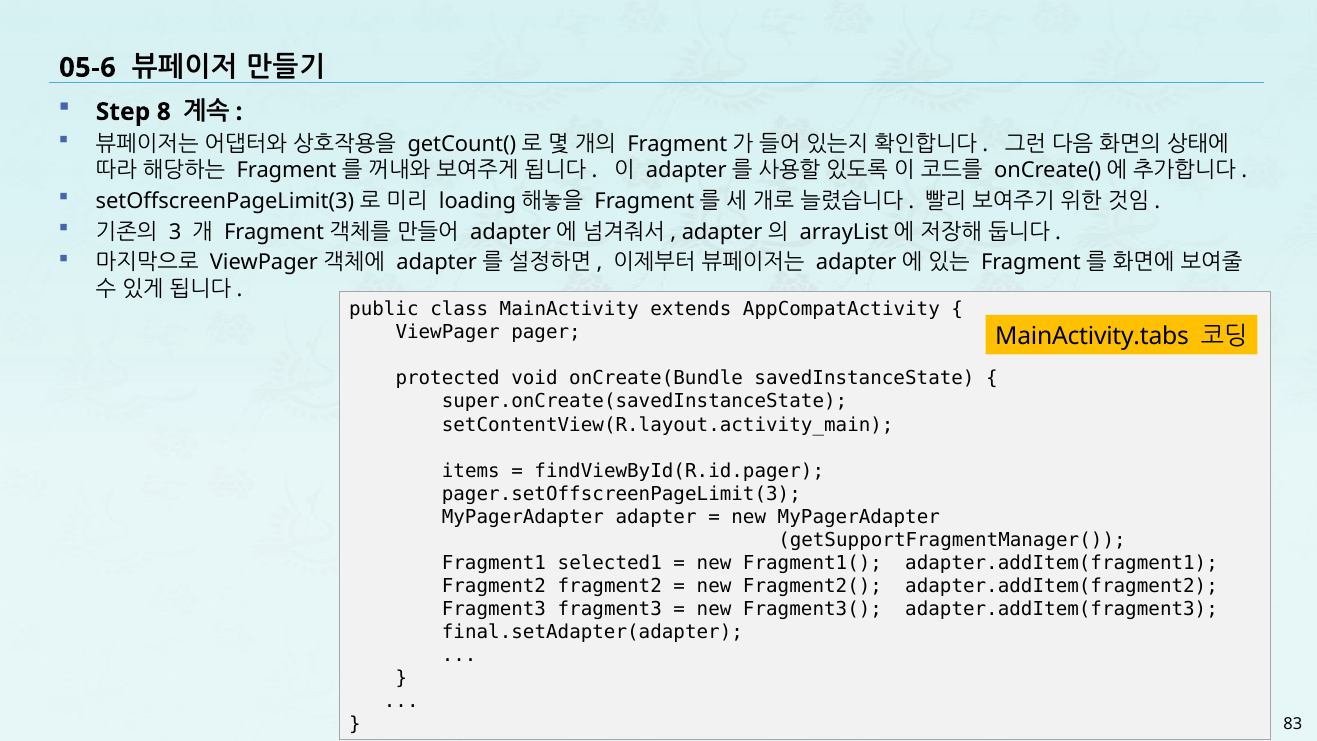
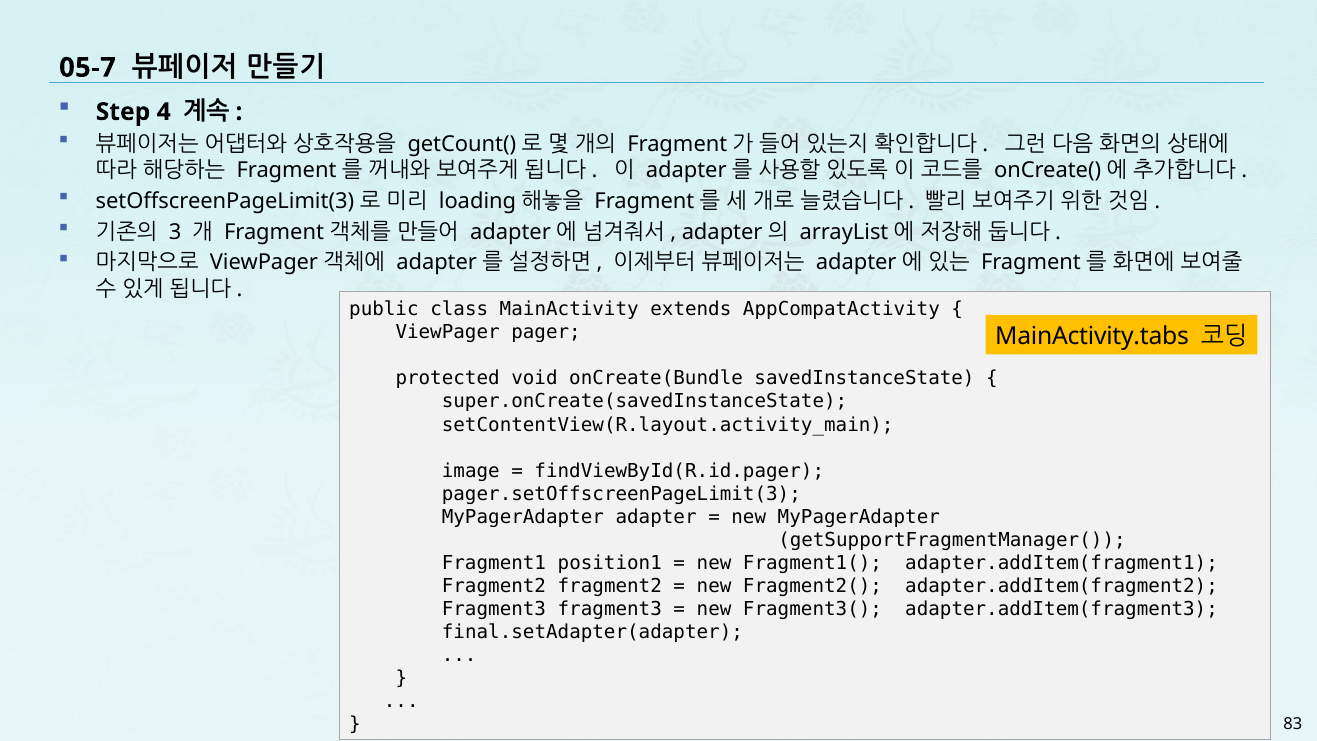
05-6: 05-6 -> 05-7
8: 8 -> 4
items: items -> image
selected1: selected1 -> position1
